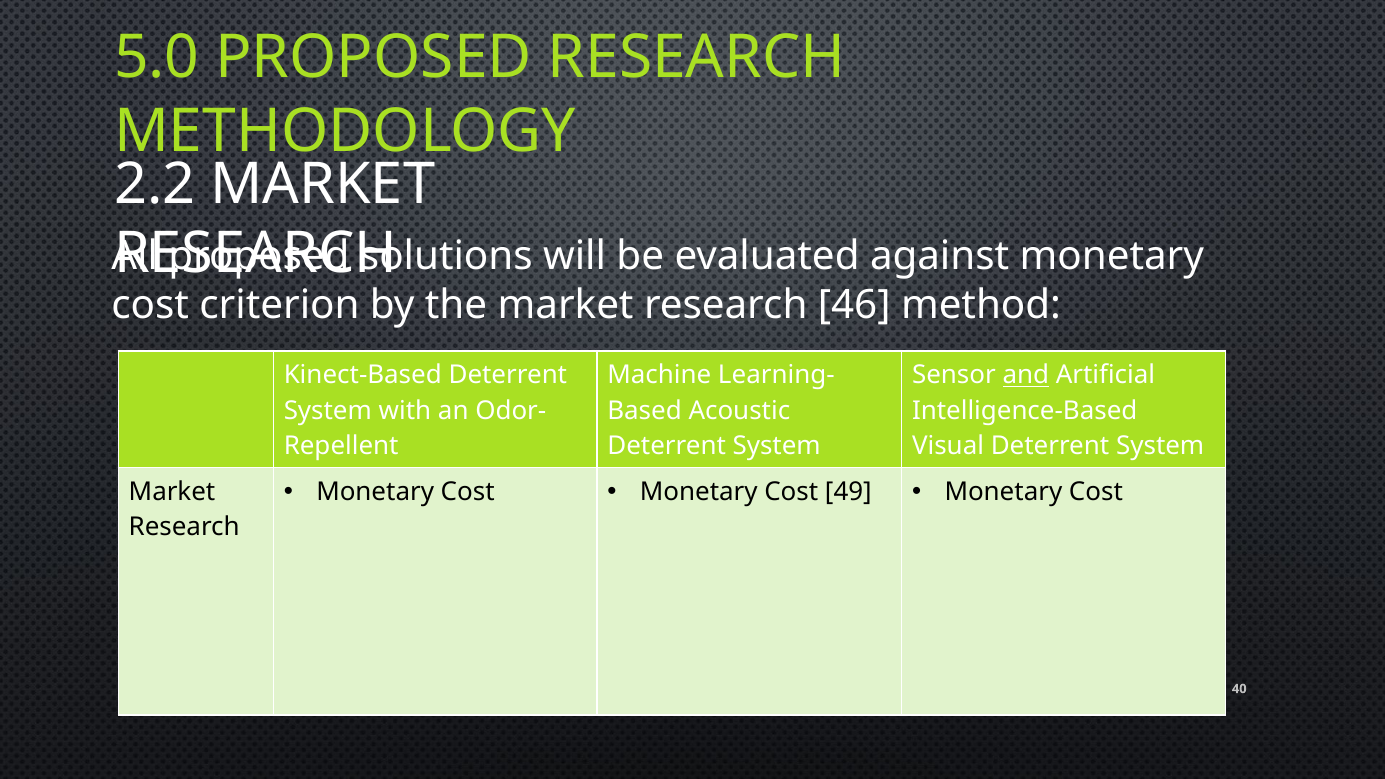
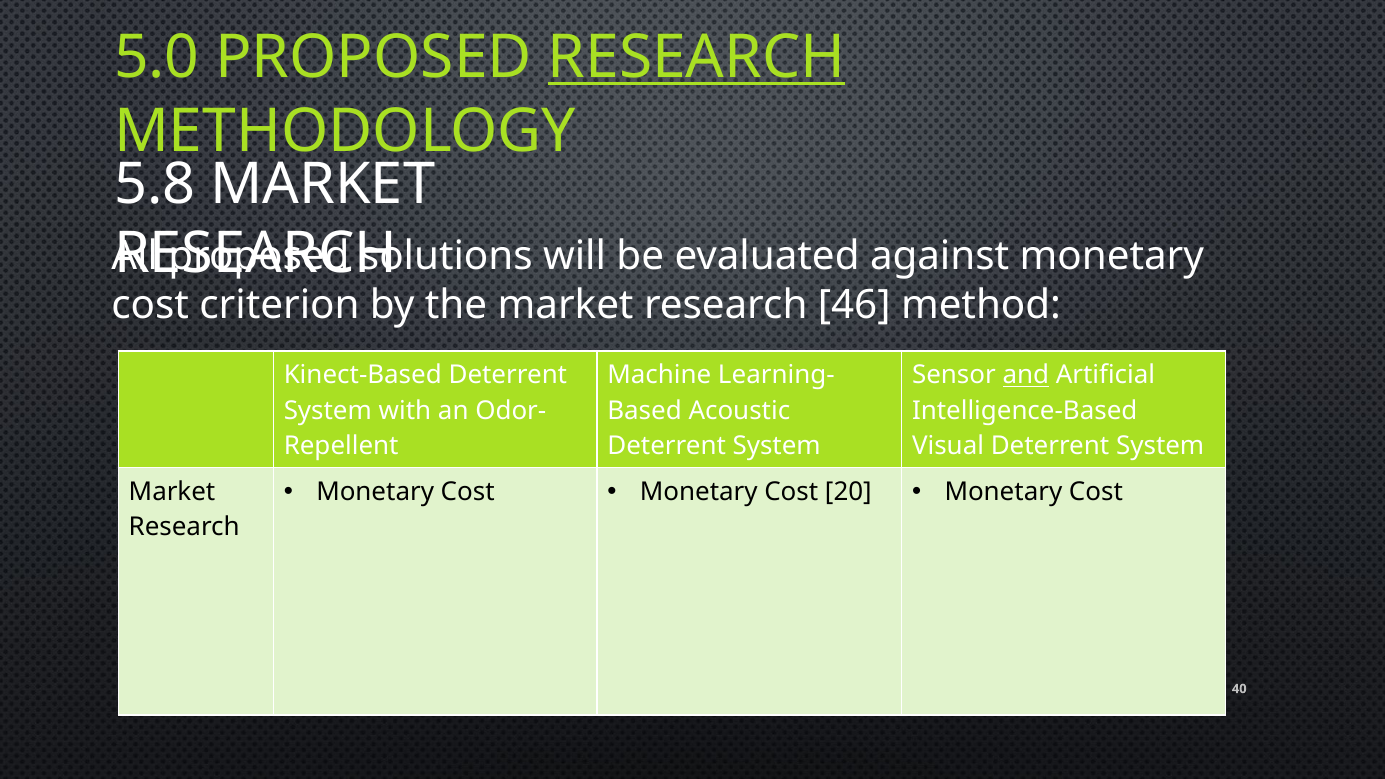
RESEARCH at (697, 57) underline: none -> present
2.2: 2.2 -> 5.8
49: 49 -> 20
